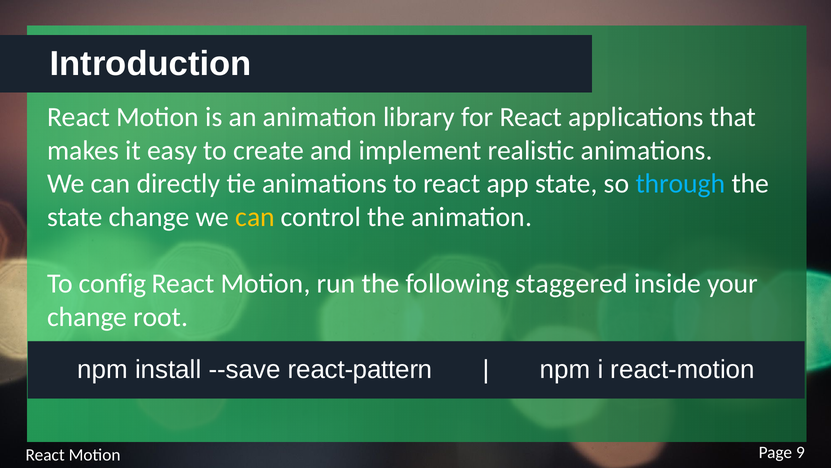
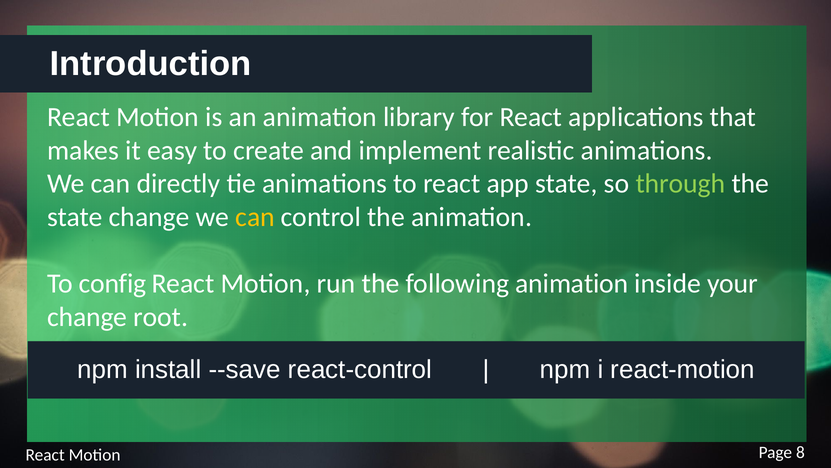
through colour: light blue -> light green
following staggered: staggered -> animation
react-pattern: react-pattern -> react-control
9: 9 -> 8
